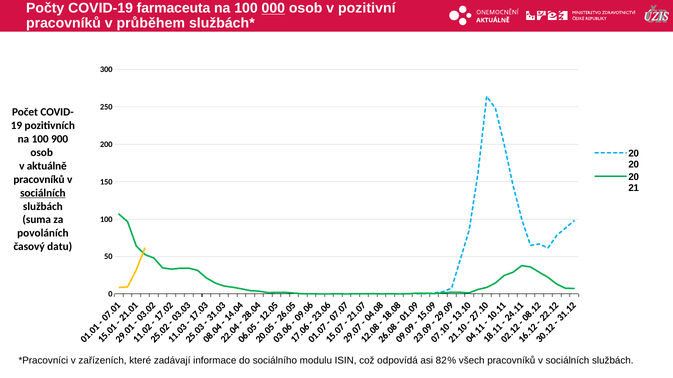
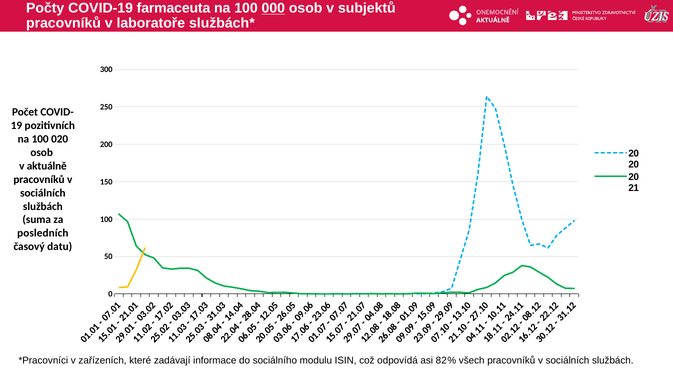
pozitivní: pozitivní -> subjektů
průběhem: průběhem -> laboratoře
900: 900 -> 020
sociálních at (43, 193) underline: present -> none
povoláních: povoláních -> posledních
